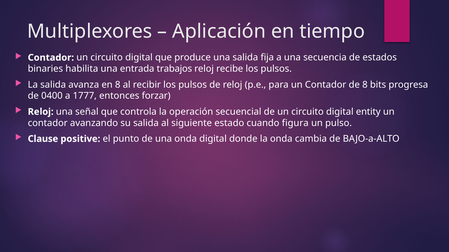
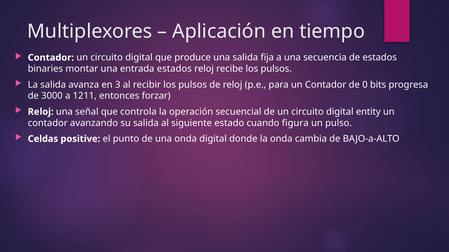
habilita: habilita -> montar
entrada trabajos: trabajos -> estados
en 8: 8 -> 3
de 8: 8 -> 0
0400: 0400 -> 3000
1777: 1777 -> 1211
Clause: Clause -> Celdas
